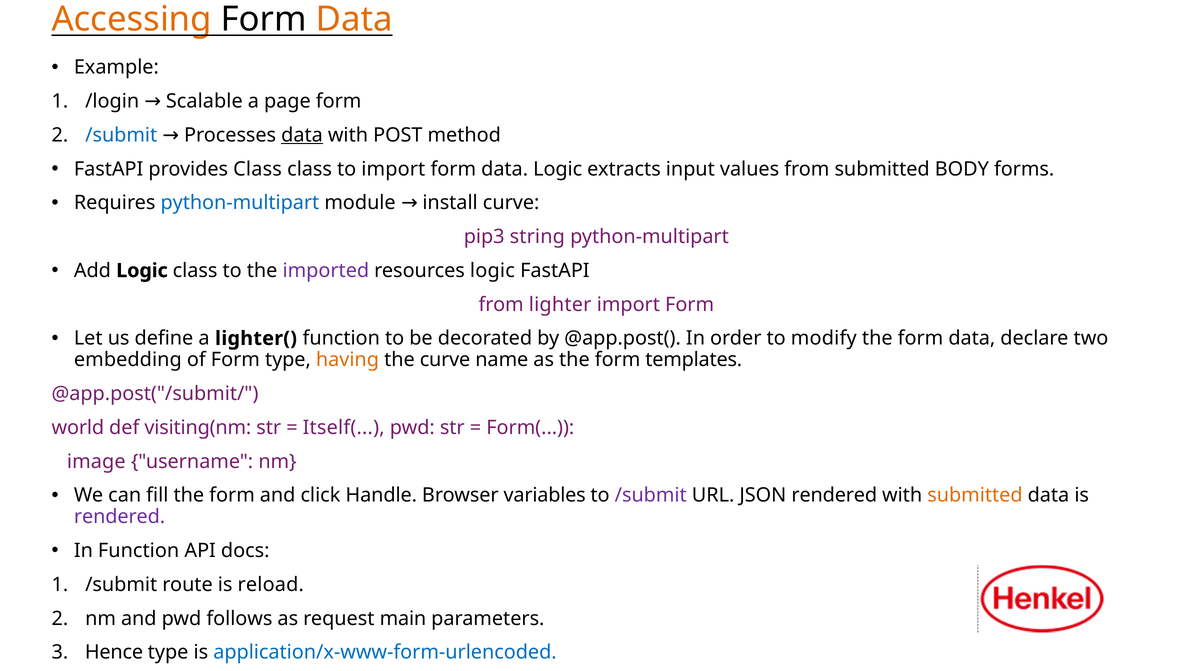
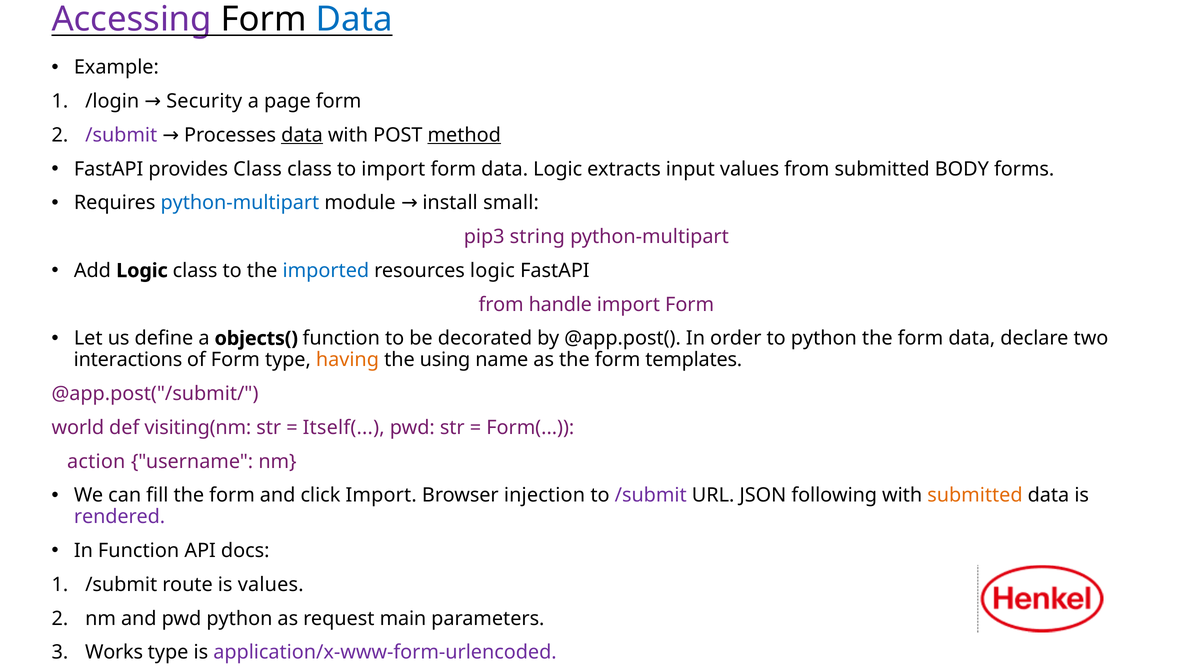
Accessing colour: orange -> purple
Data at (354, 19) colour: orange -> blue
Scalable: Scalable -> Security
/submit at (121, 135) colour: blue -> purple
method underline: none -> present
install curve: curve -> small
imported colour: purple -> blue
lighter: lighter -> handle
lighter(: lighter( -> objects(
to modify: modify -> python
embedding: embedding -> interactions
the curve: curve -> using
image: image -> action
click Handle: Handle -> Import
variables: variables -> injection
JSON rendered: rendered -> following
is reload: reload -> values
pwd follows: follows -> python
Hence: Hence -> Works
application/x-www-form-urlencoded colour: blue -> purple
